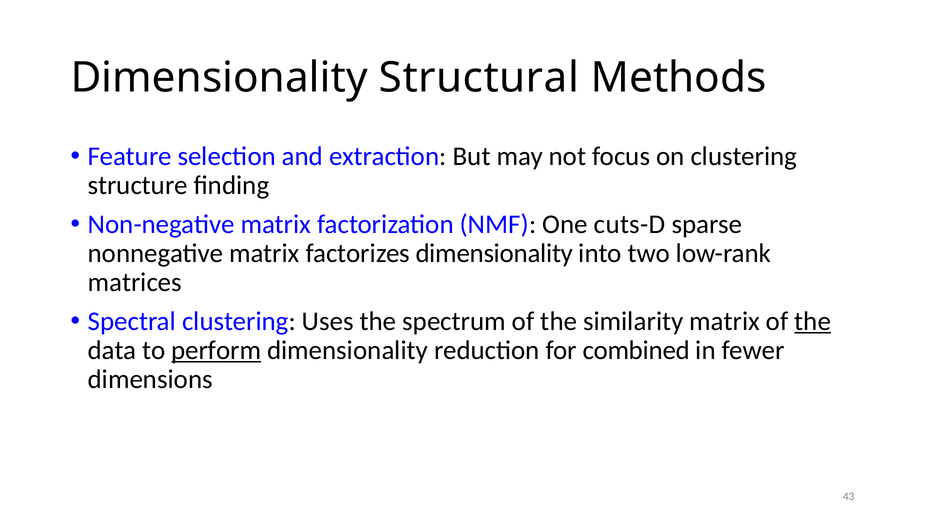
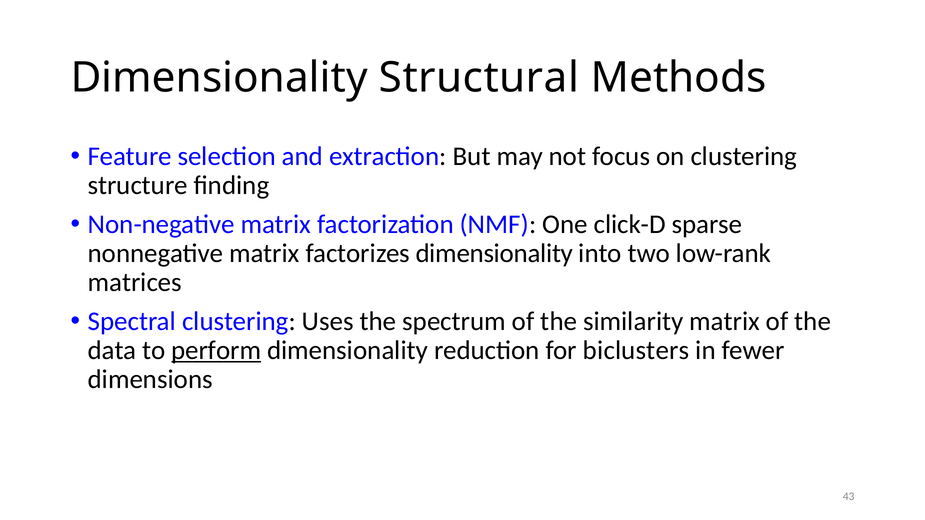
cuts-D: cuts-D -> click-D
the at (813, 321) underline: present -> none
combined: combined -> biclusters
